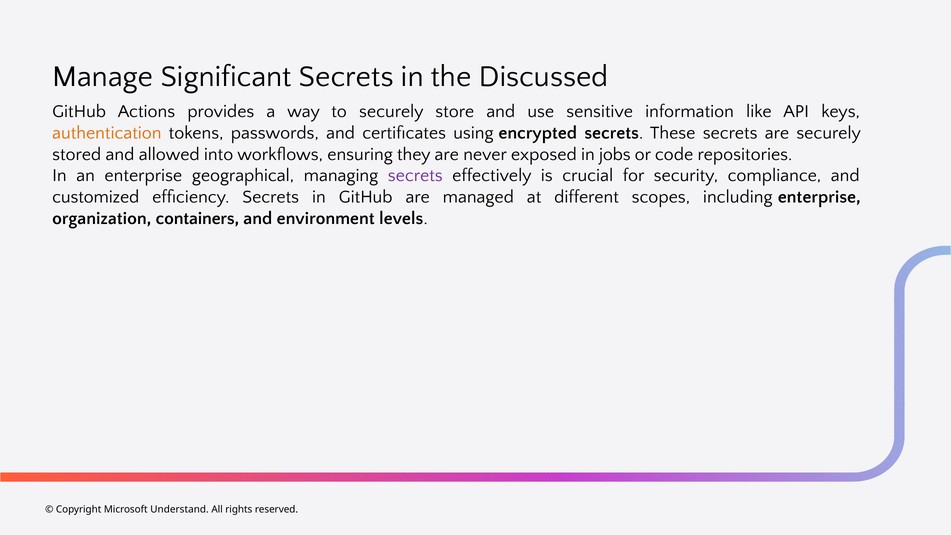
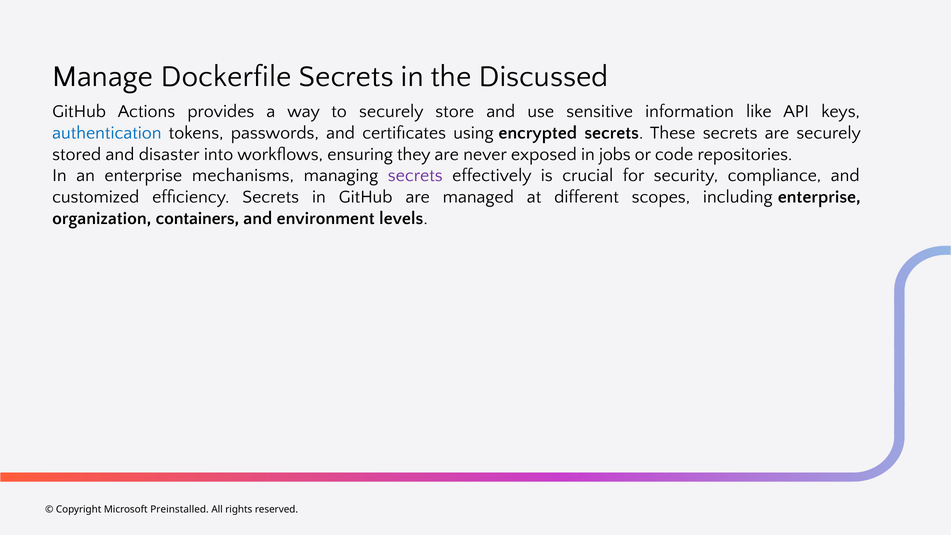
Significant: Significant -> Dockerfile
authentication colour: orange -> blue
allowed: allowed -> disaster
geographical: geographical -> mechanisms
Understand: Understand -> Preinstalled
